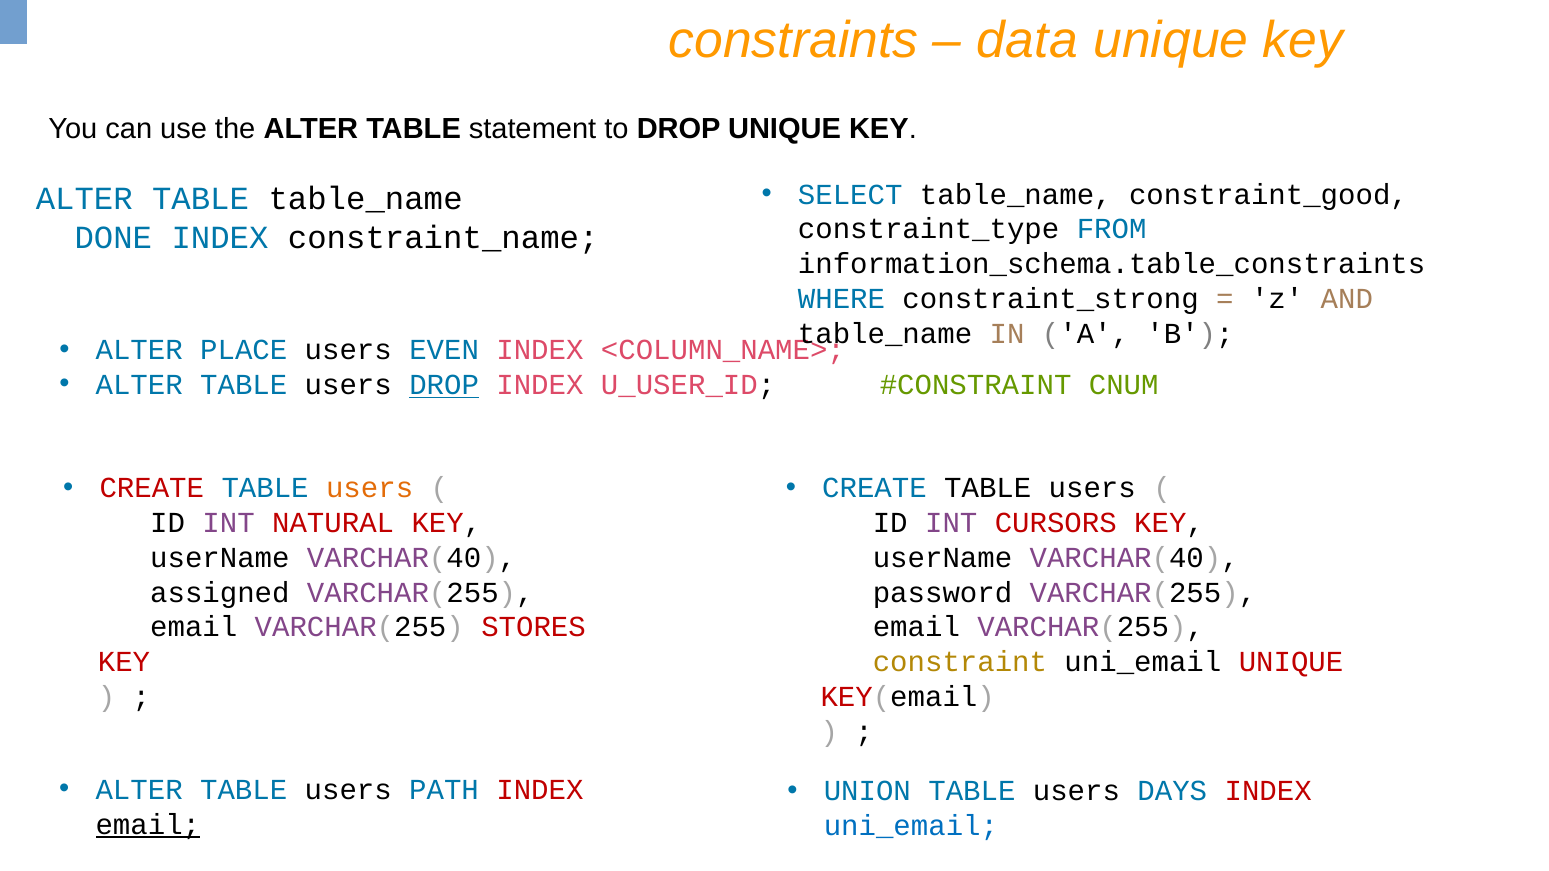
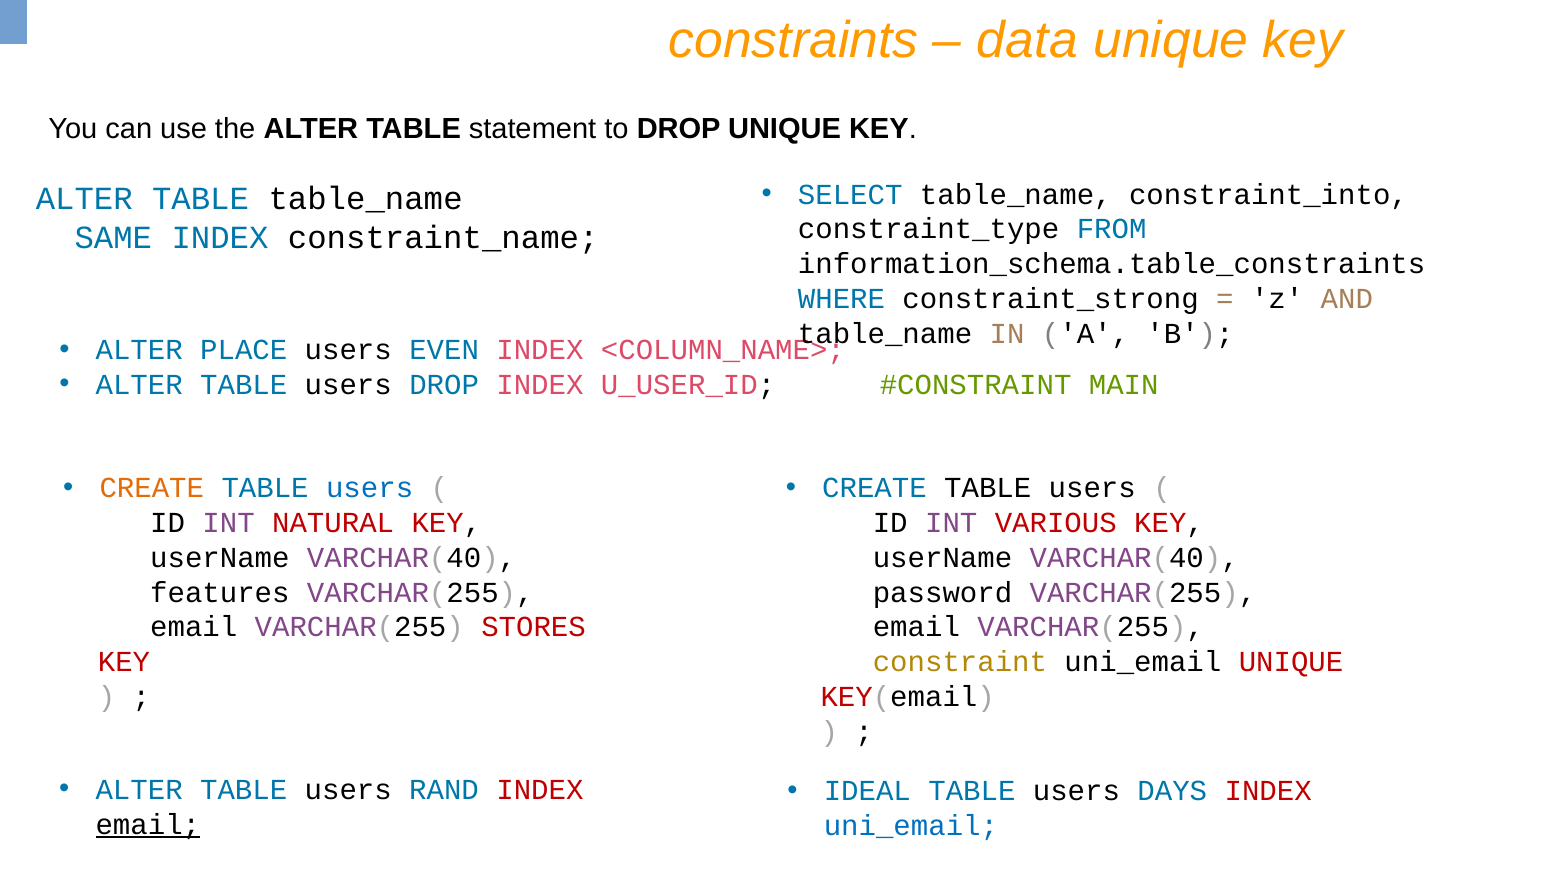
constraint_good: constraint_good -> constraint_into
DONE: DONE -> SAME
DROP at (444, 385) underline: present -> none
CNUM: CNUM -> MAIN
CREATE at (152, 488) colour: red -> orange
users at (370, 488) colour: orange -> blue
CURSORS: CURSORS -> VARIOUS
assigned: assigned -> features
PATH: PATH -> RAND
UNION: UNION -> IDEAL
